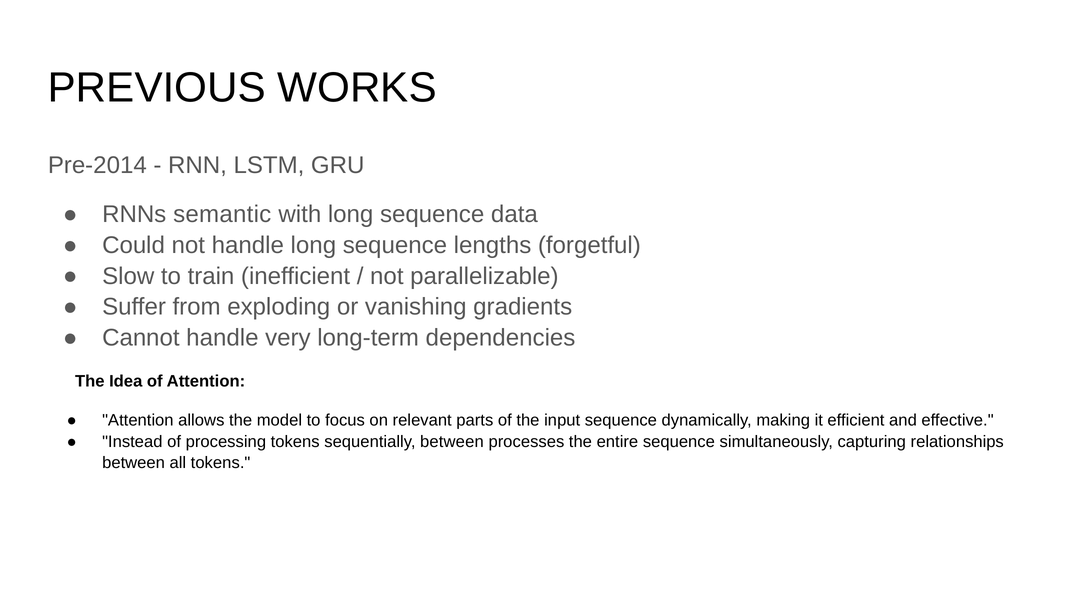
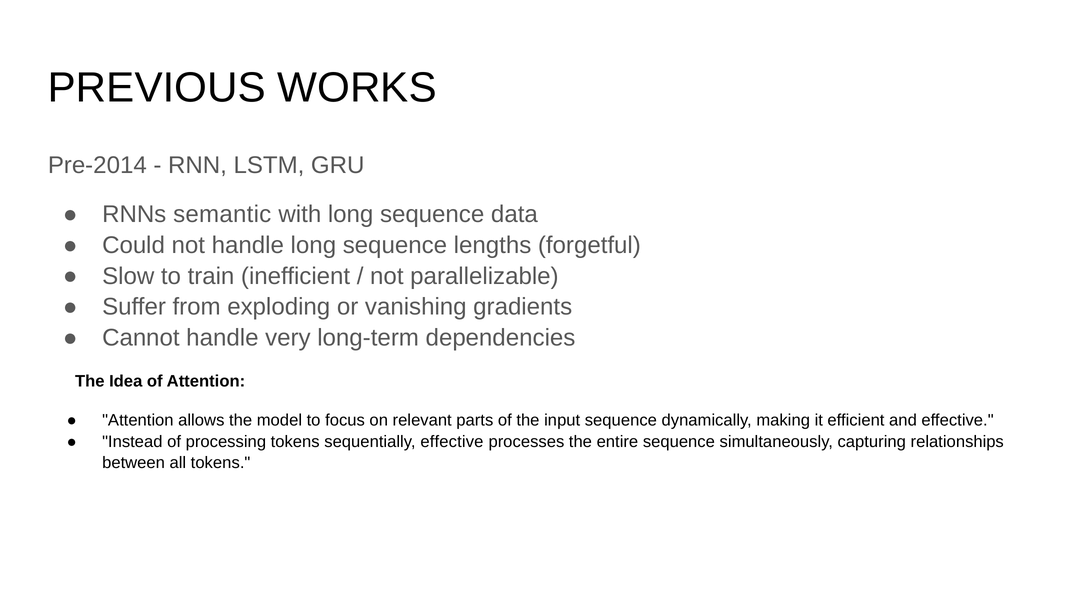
sequentially between: between -> effective
